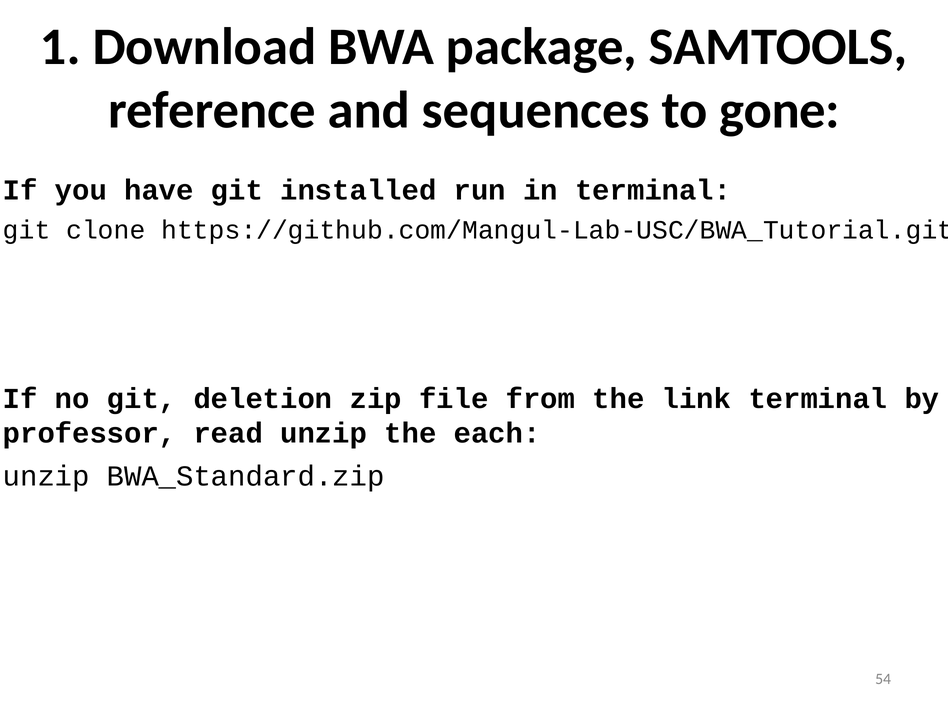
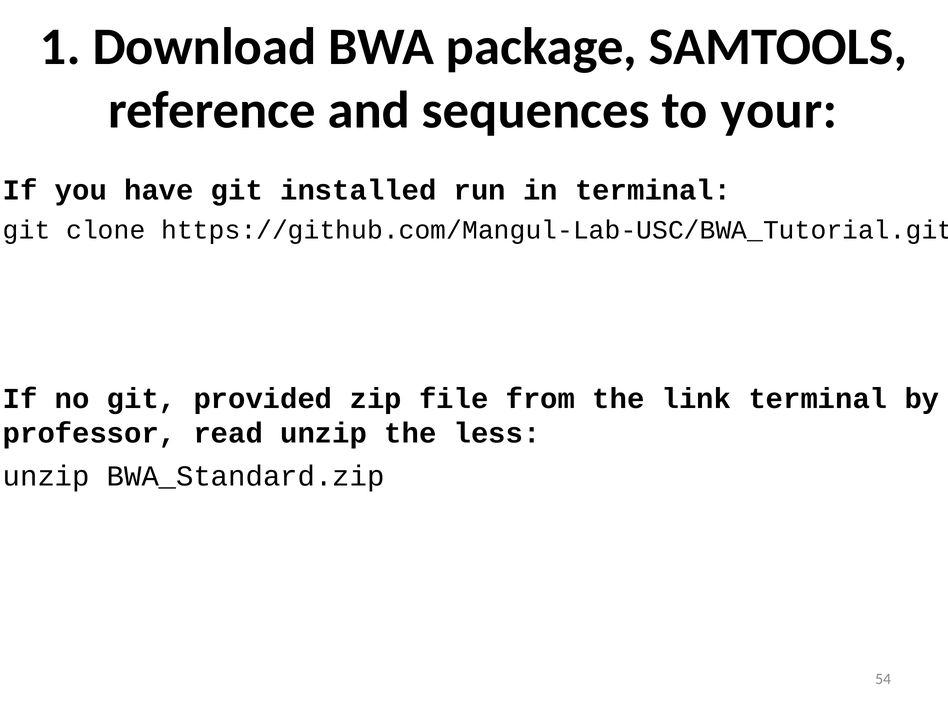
gone: gone -> your
deletion: deletion -> provided
each: each -> less
